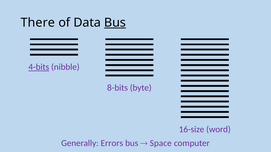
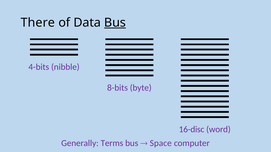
4-bits underline: present -> none
16-size: 16-size -> 16-disc
Errors: Errors -> Terms
